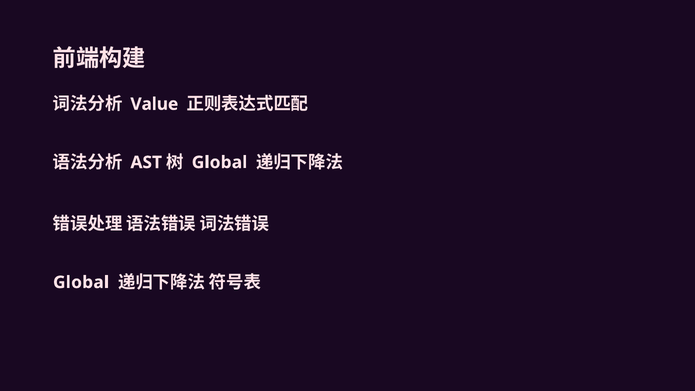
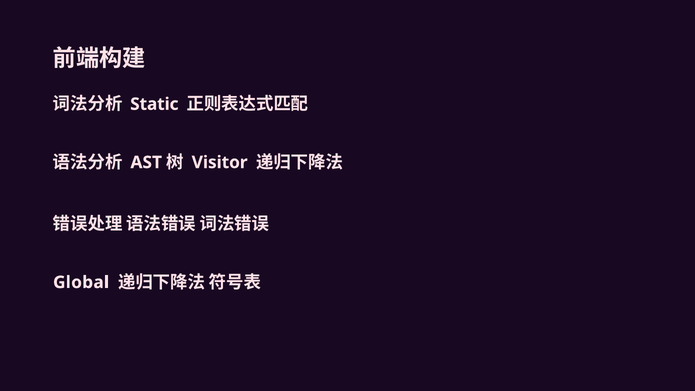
Value: Value -> Static
Global at (220, 162): Global -> Visitor
